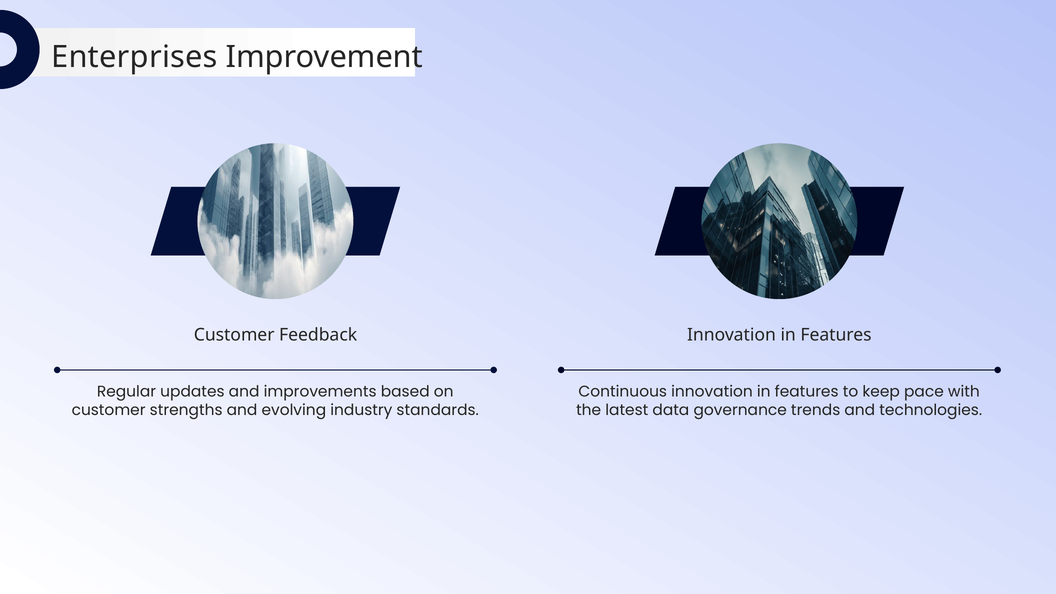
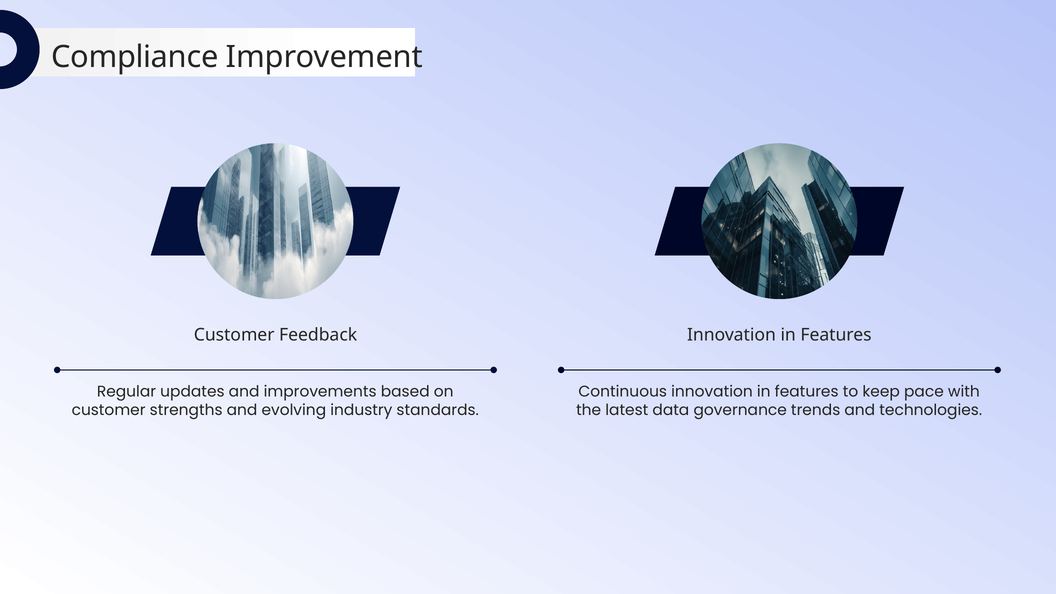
Enterprises: Enterprises -> Compliance
